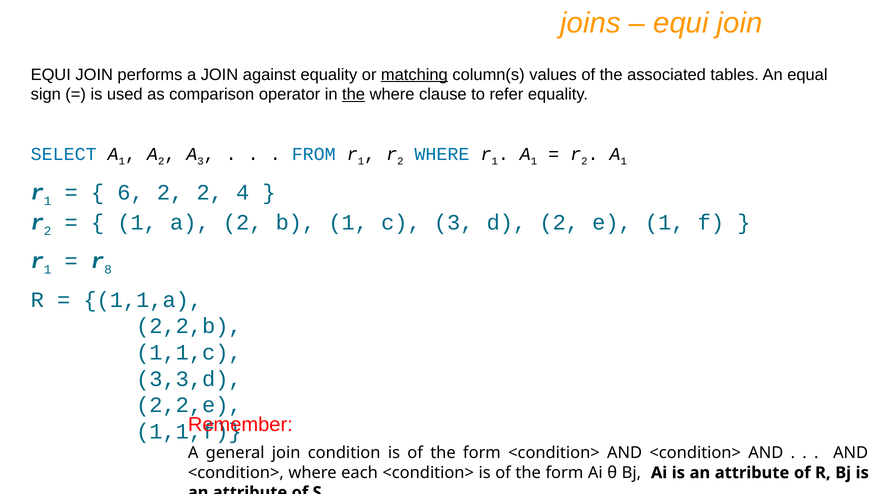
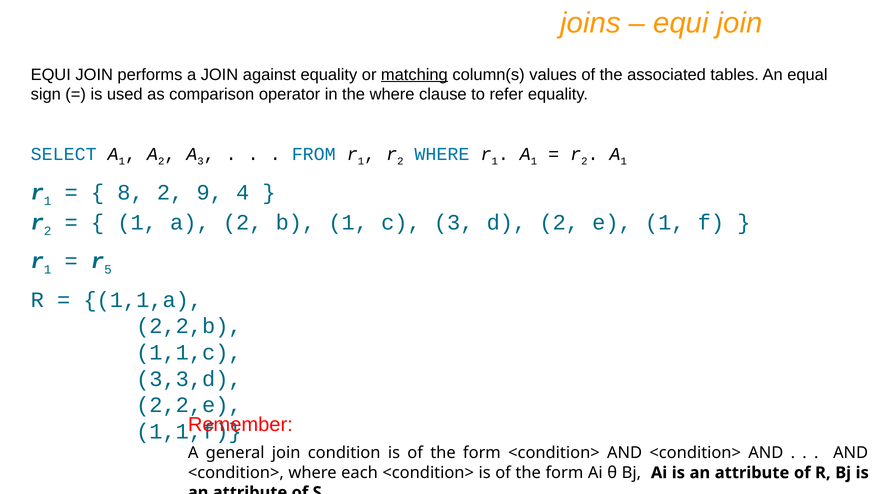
the at (354, 94) underline: present -> none
6: 6 -> 8
2 2: 2 -> 9
8: 8 -> 5
